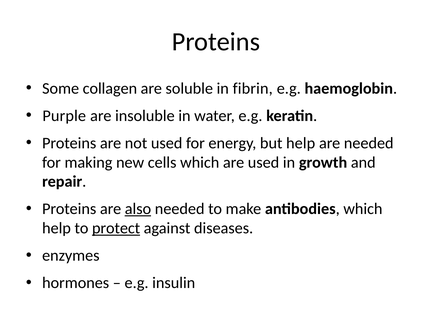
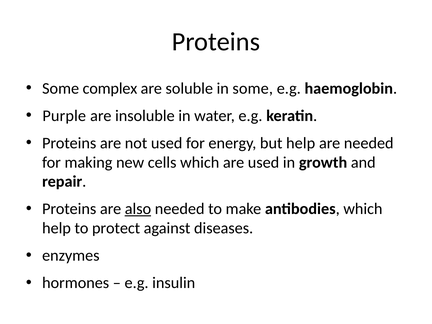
collagen: collagen -> complex
in fibrin: fibrin -> some
protect underline: present -> none
